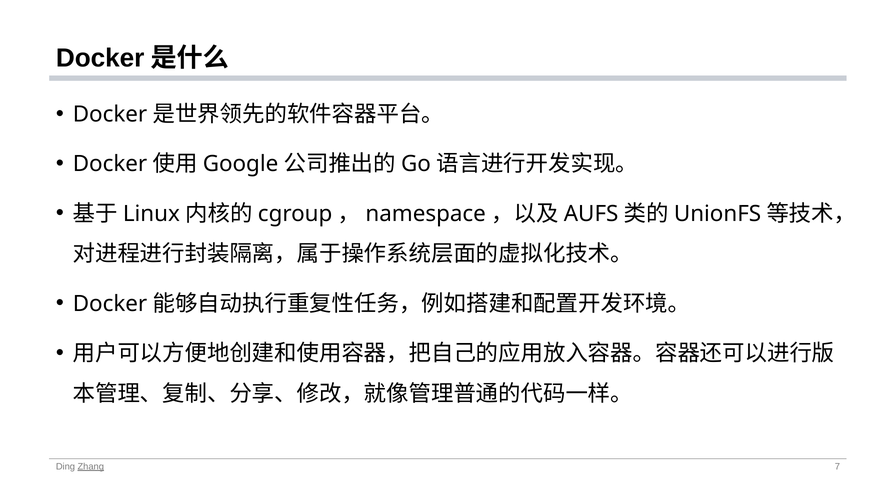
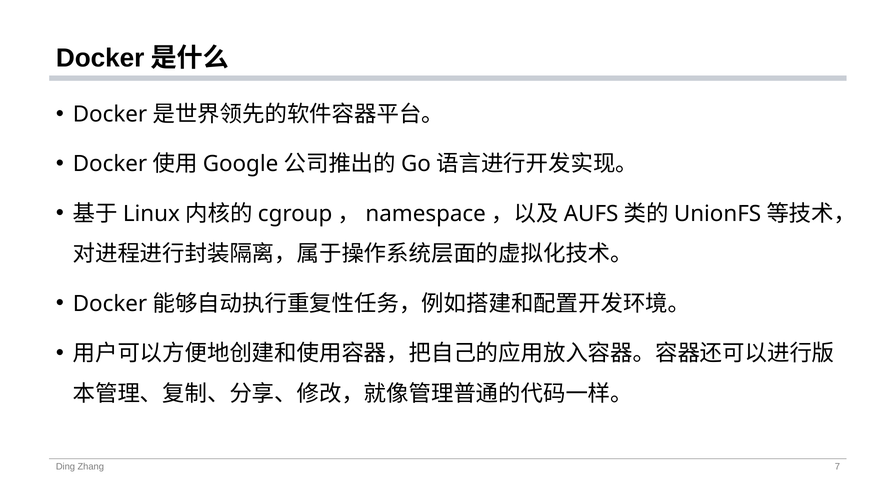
Zhang underline: present -> none
